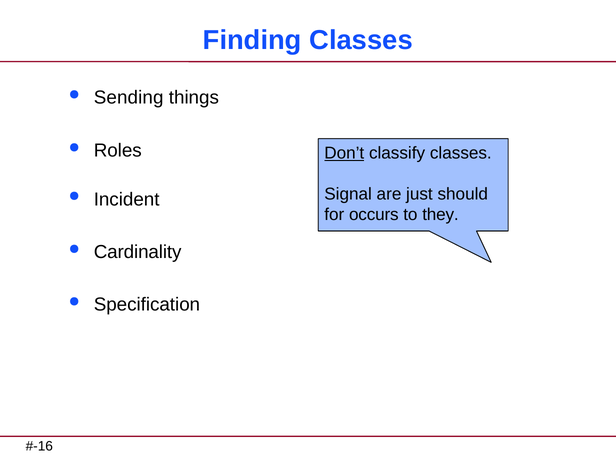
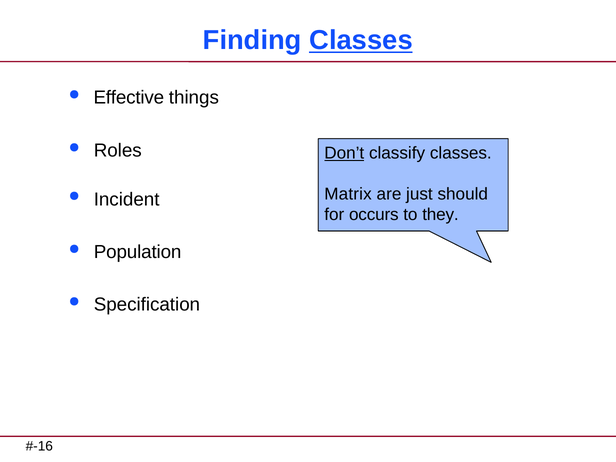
Classes at (361, 40) underline: none -> present
Sending: Sending -> Effective
Signal: Signal -> Matrix
Cardinality: Cardinality -> Population
